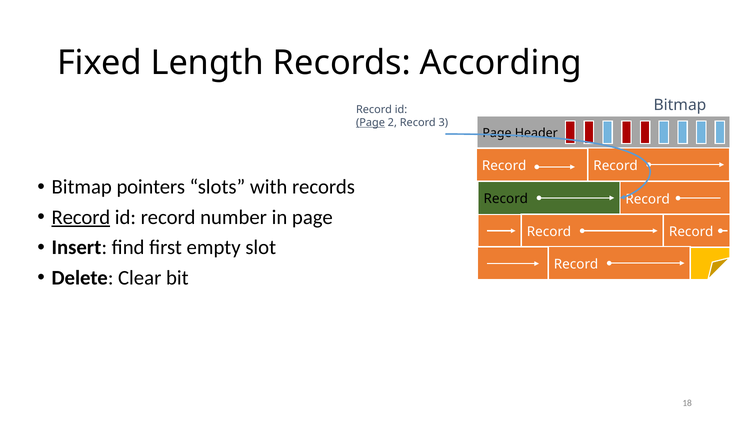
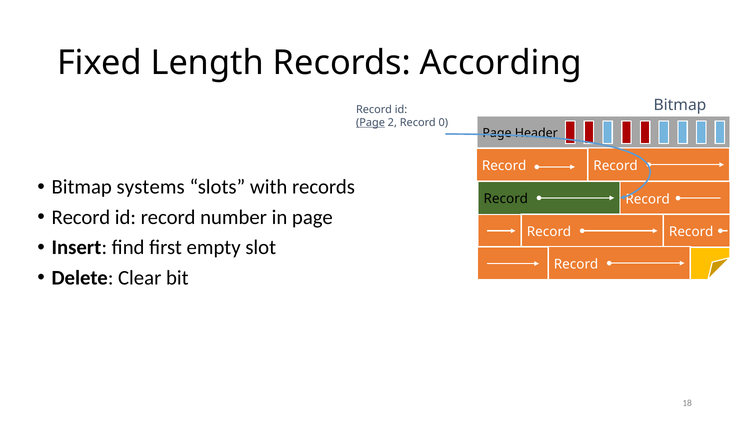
3: 3 -> 0
pointers: pointers -> systems
Record at (81, 217) underline: present -> none
